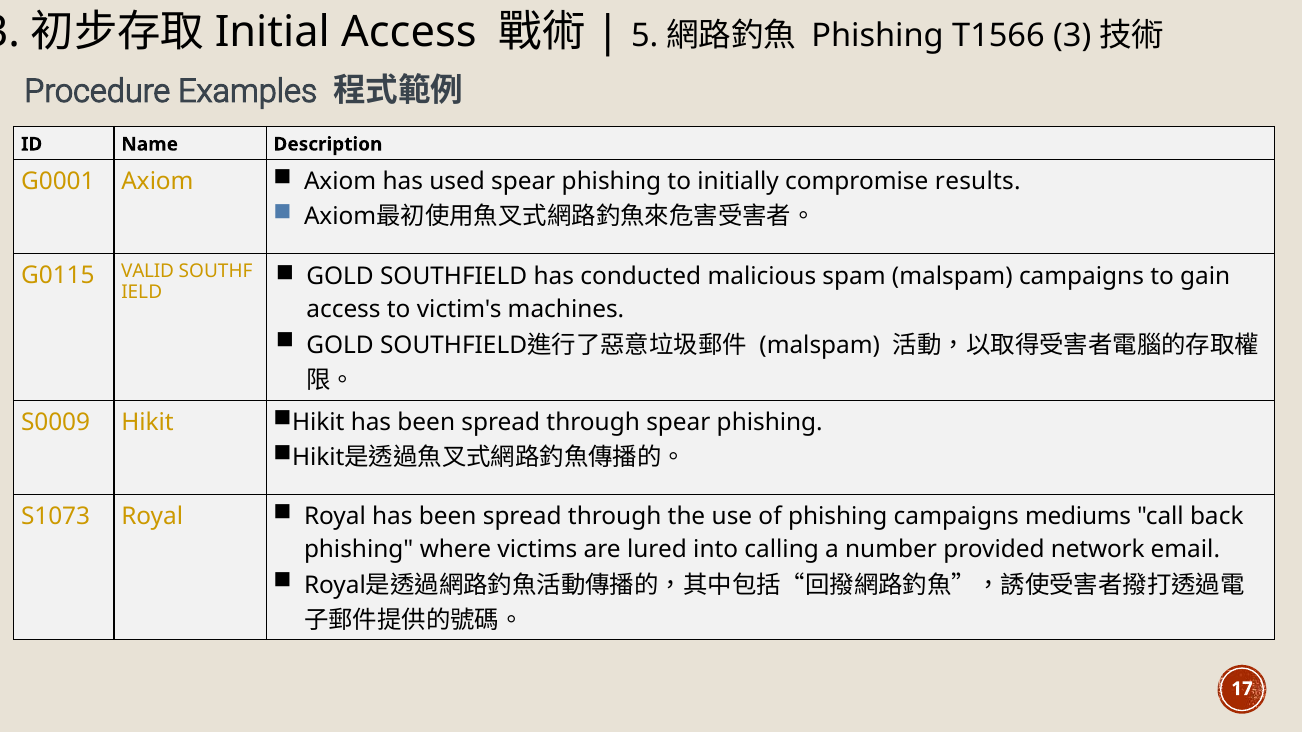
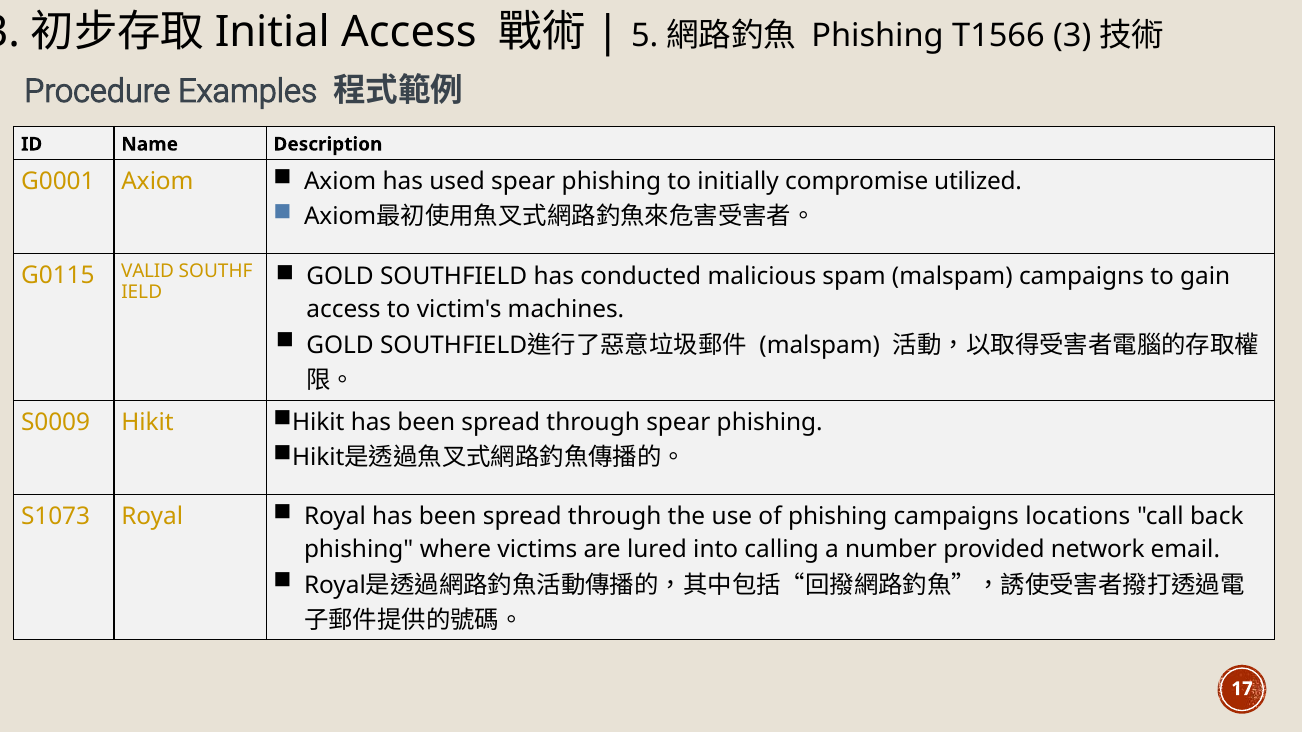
results: results -> utilized
mediums: mediums -> locations
